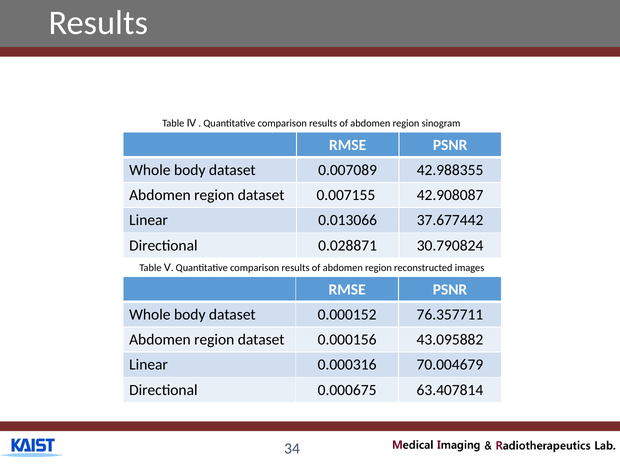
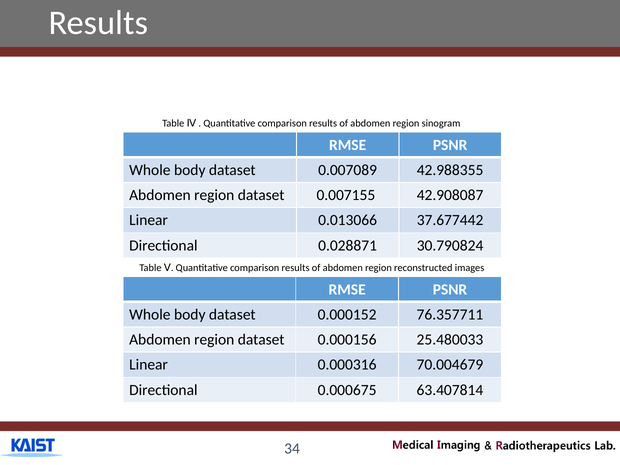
43.095882: 43.095882 -> 25.480033
